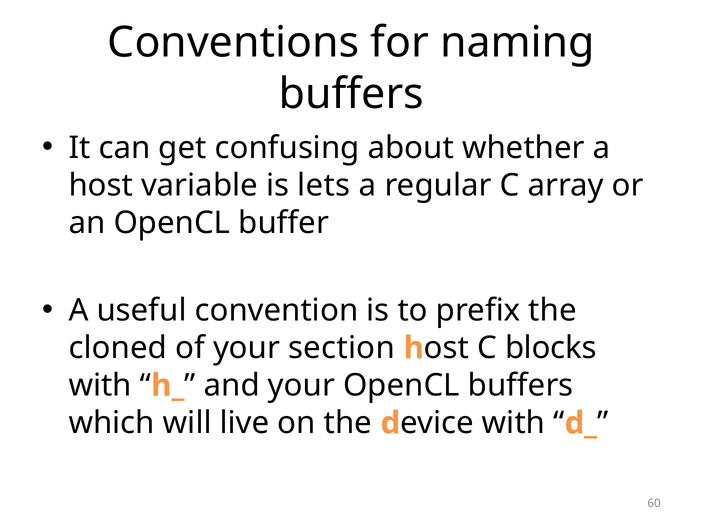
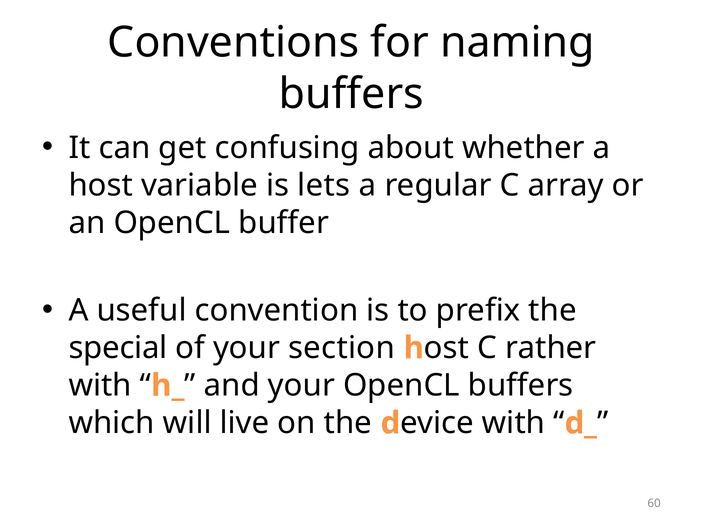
cloned: cloned -> special
blocks: blocks -> rather
